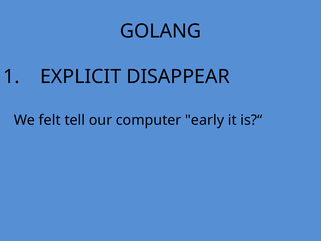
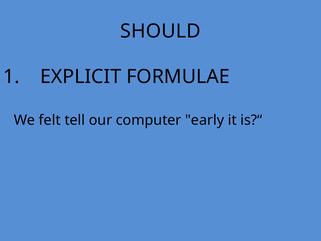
GOLANG: GOLANG -> SHOULD
DISAPPEAR: DISAPPEAR -> FORMULAE
